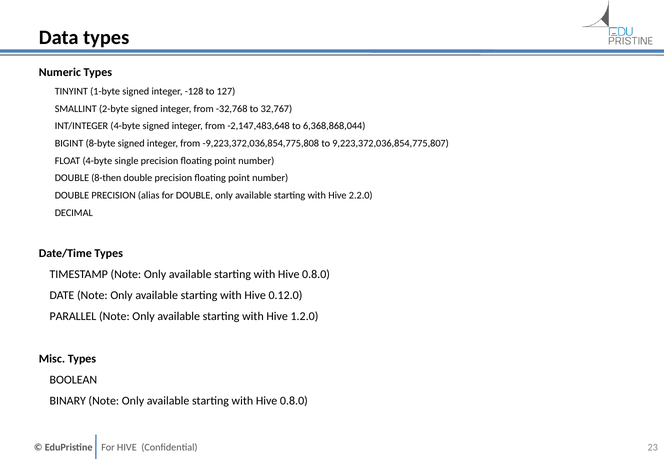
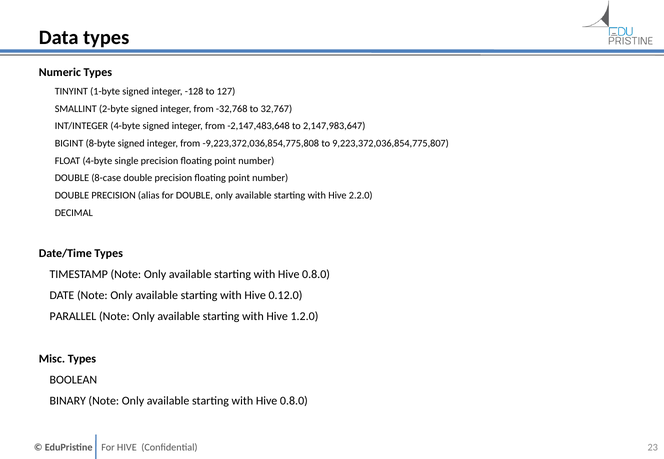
6,368,868,044: 6,368,868,044 -> 2,147,983,647
8-then: 8-then -> 8-case
